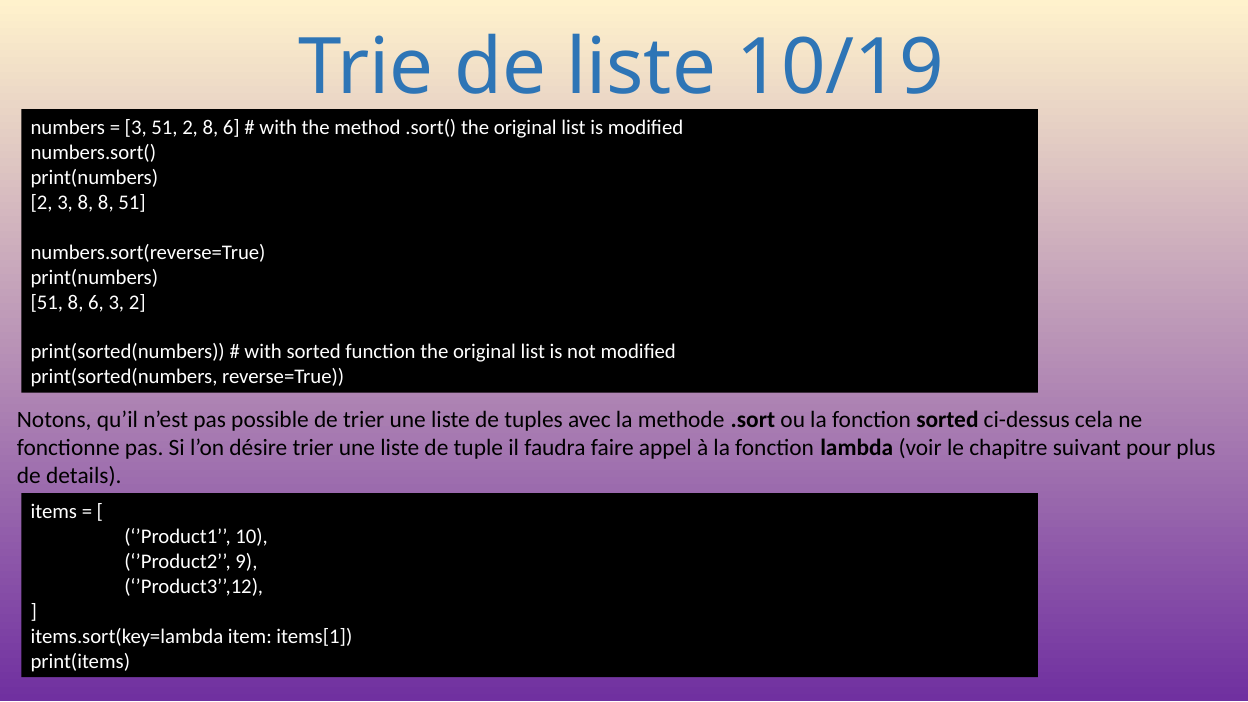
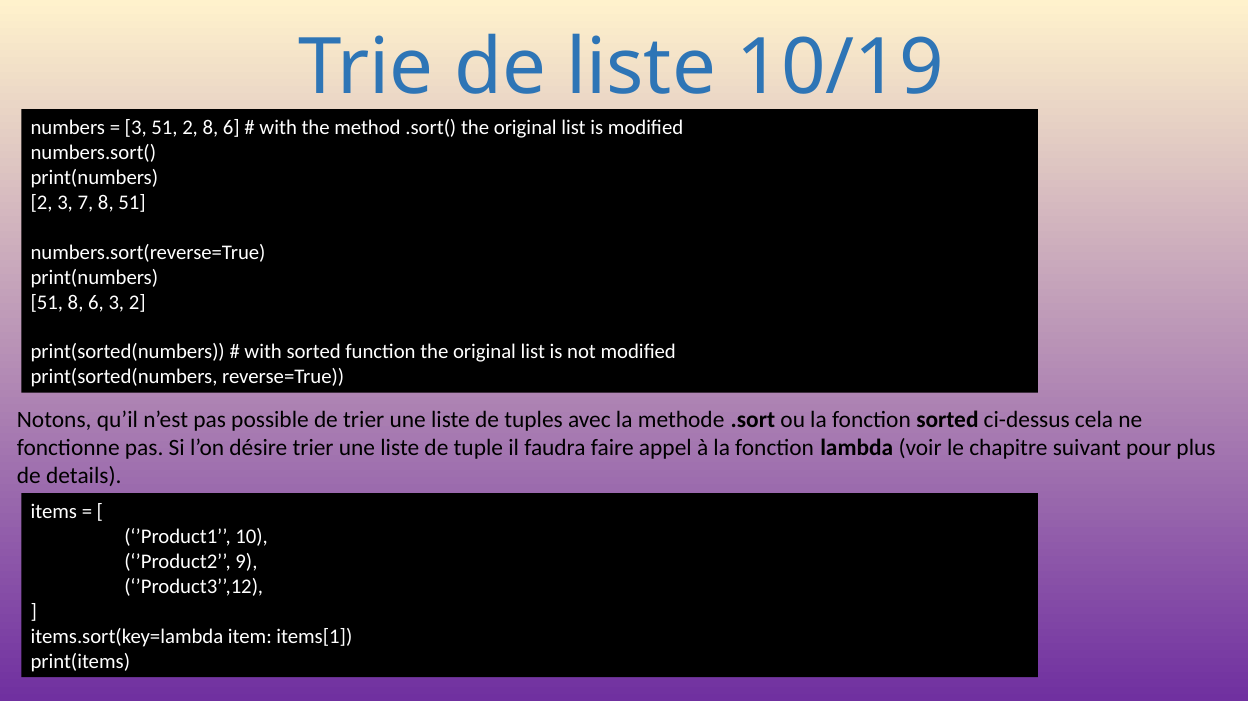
3 8: 8 -> 7
